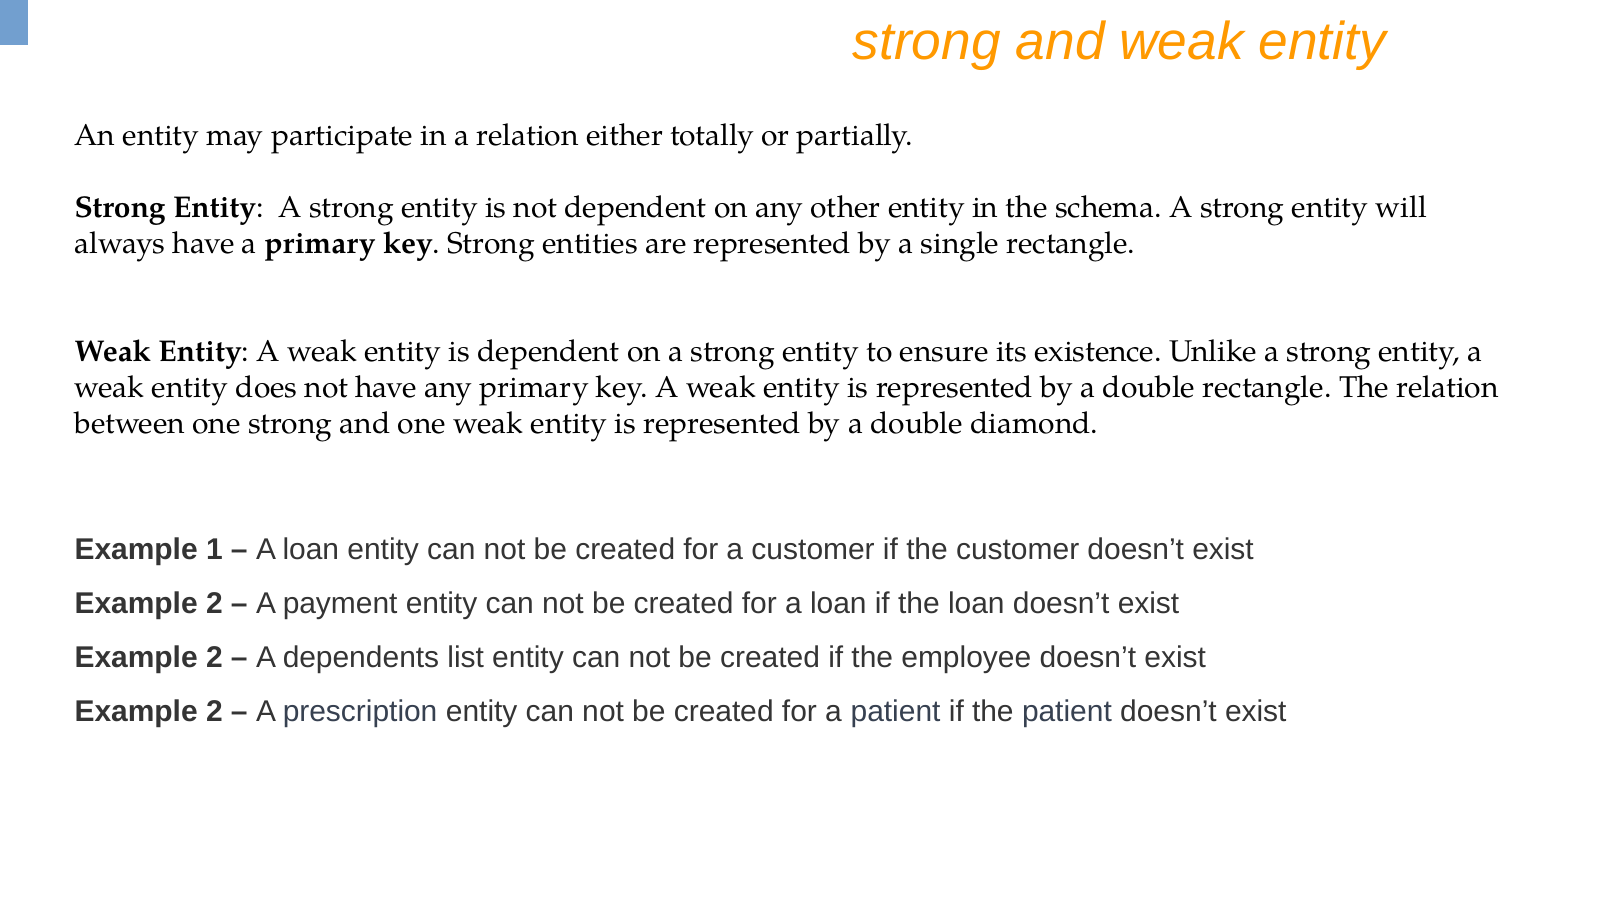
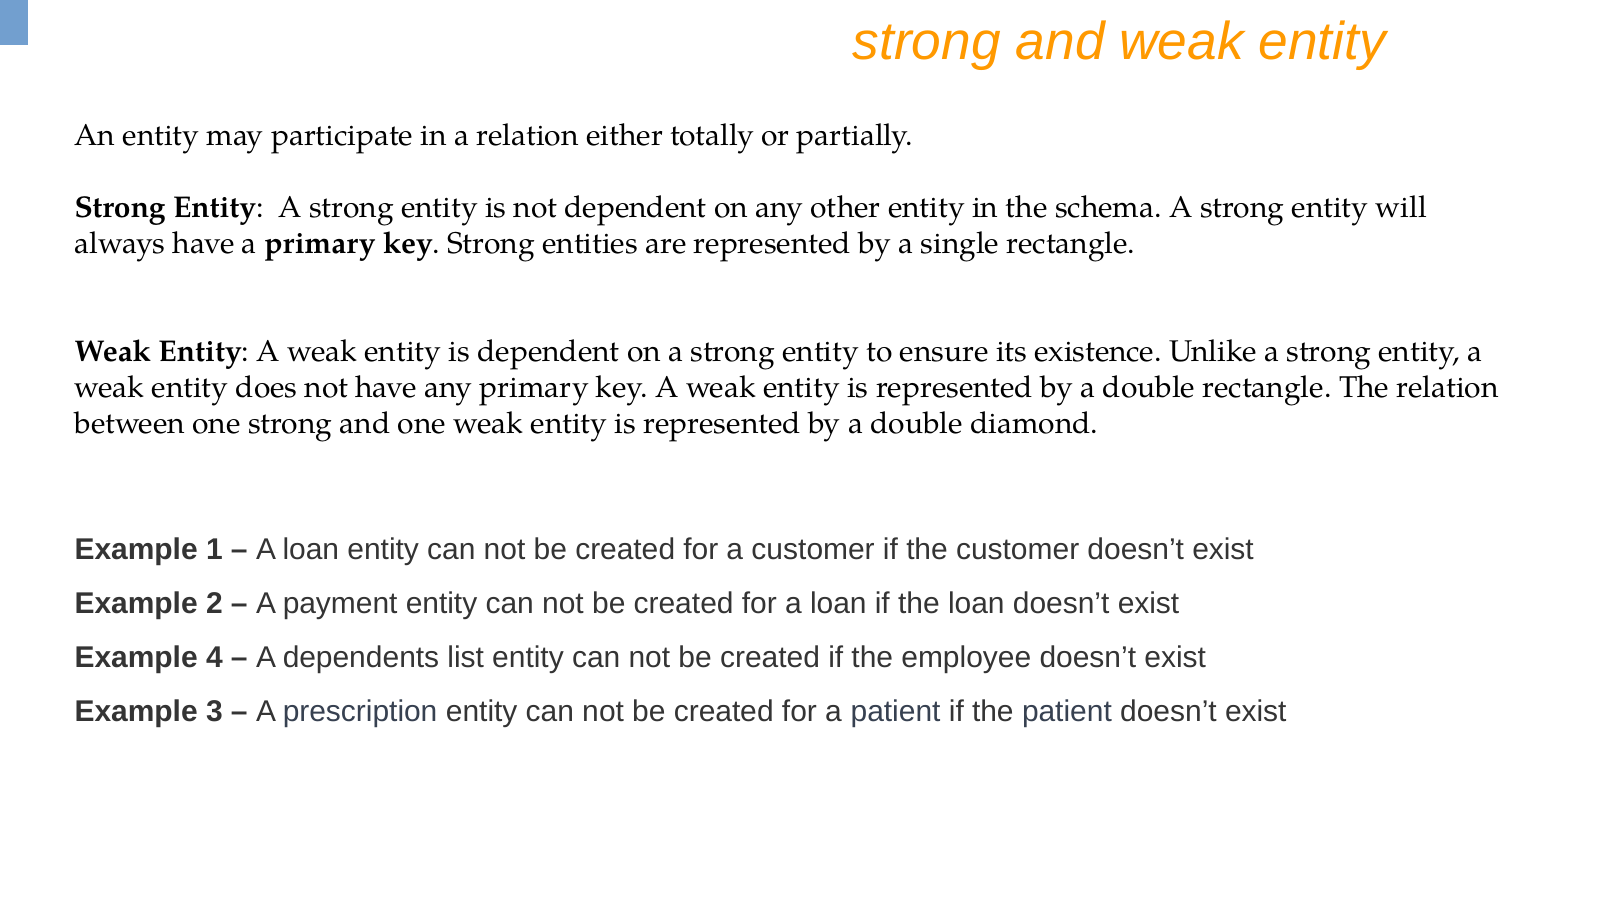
2 at (214, 658): 2 -> 4
2 at (214, 712): 2 -> 3
